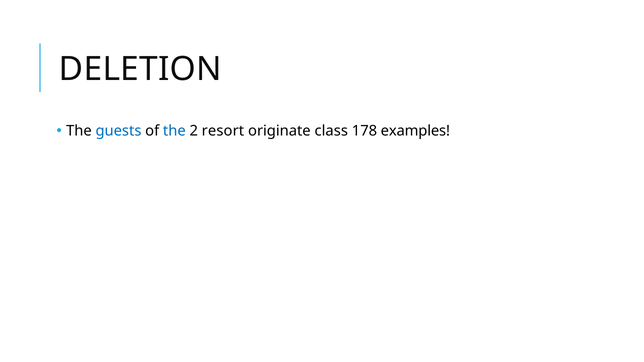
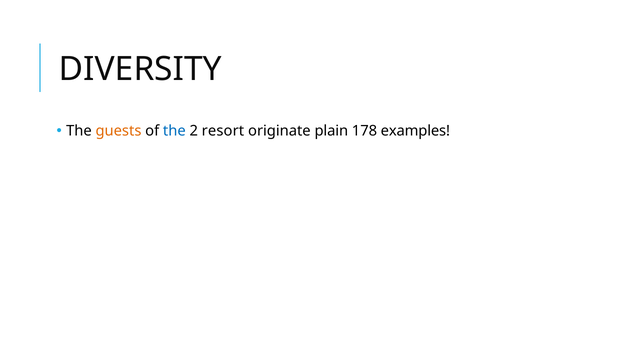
DELETION: DELETION -> DIVERSITY
guests colour: blue -> orange
class: class -> plain
